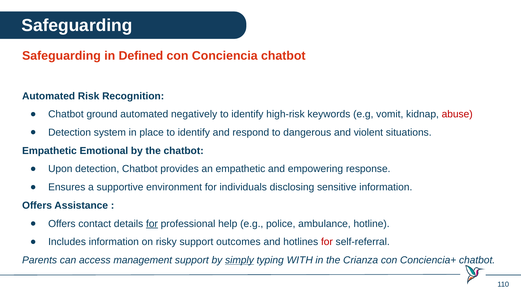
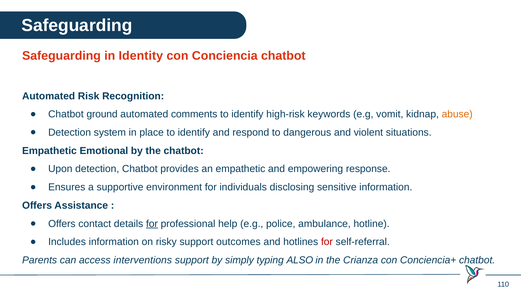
Defined: Defined -> Identity
negatively: negatively -> comments
abuse colour: red -> orange
management: management -> interventions
simply underline: present -> none
WITH: WITH -> ALSO
